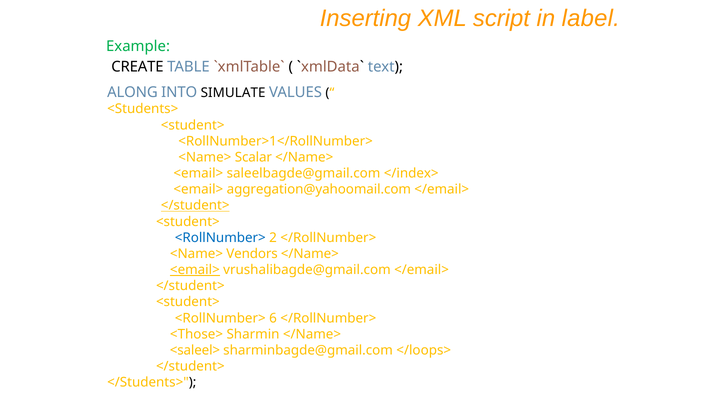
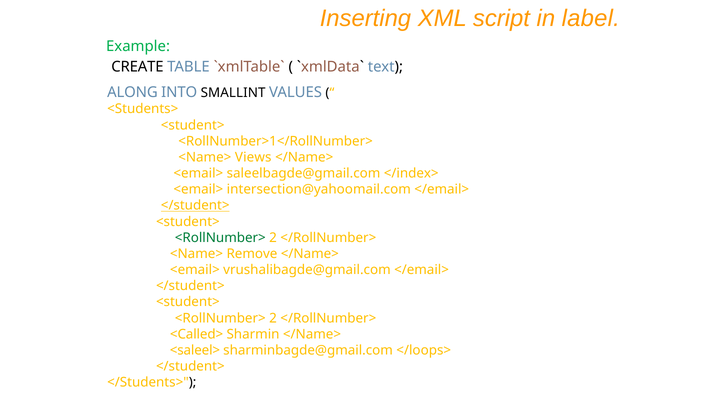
SIMULATE: SIMULATE -> SMALLINT
Scalar: Scalar -> Views
aggregation@yahoomail.com: aggregation@yahoomail.com -> intersection@yahoomail.com
<RollNumber> at (220, 238) colour: blue -> green
Vendors: Vendors -> Remove
<email> at (195, 270) underline: present -> none
6 at (273, 318): 6 -> 2
<Those>: <Those> -> <Called>
